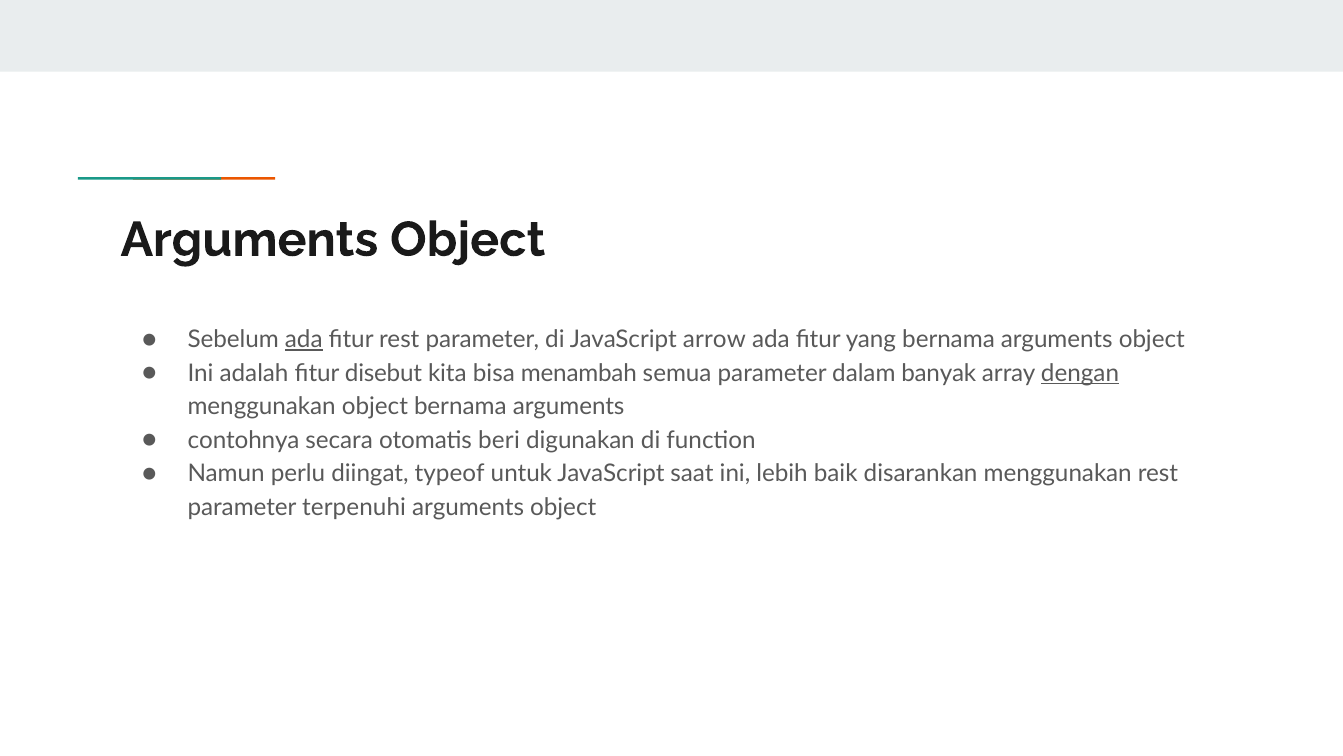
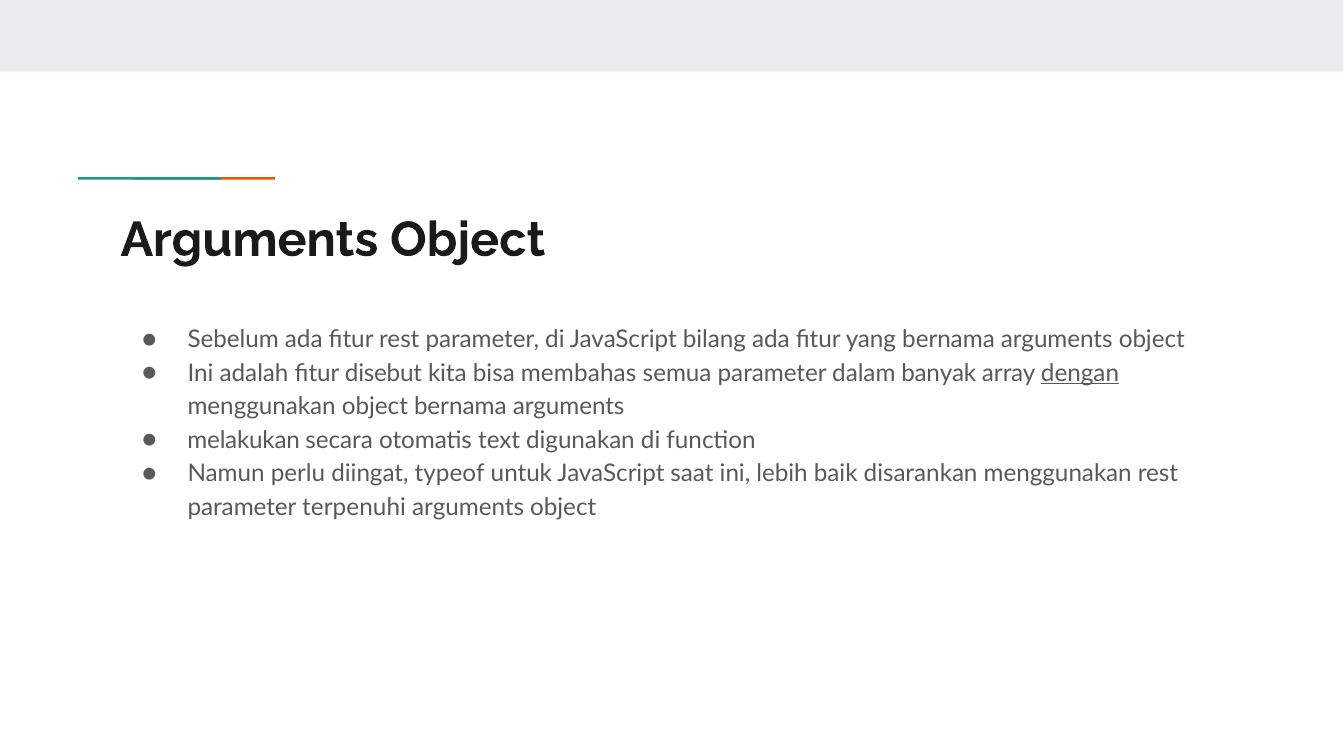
ada at (304, 339) underline: present -> none
arrow: arrow -> bilang
menambah: menambah -> membahas
contohnya: contohnya -> melakukan
beri: beri -> text
